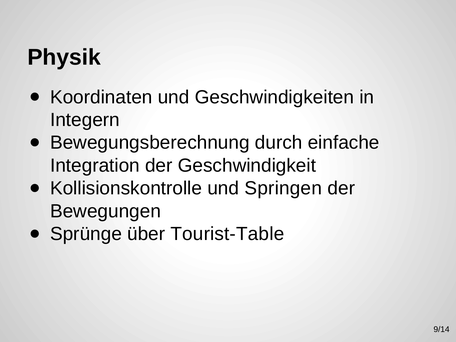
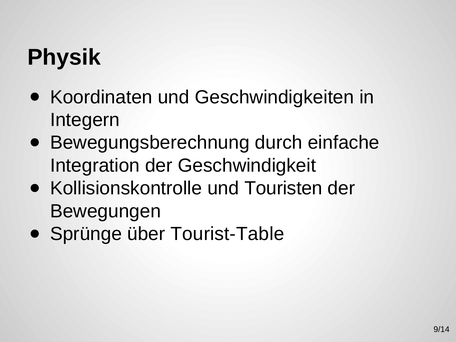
Springen: Springen -> Touristen
